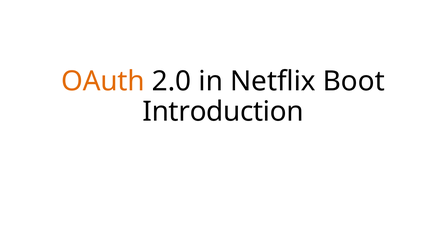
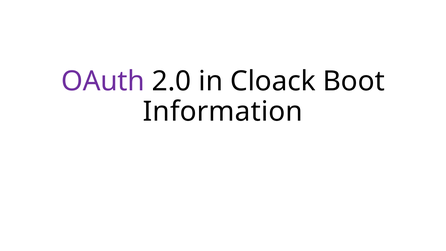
OAuth colour: orange -> purple
Netflix: Netflix -> Cloack
Introduction: Introduction -> Information
